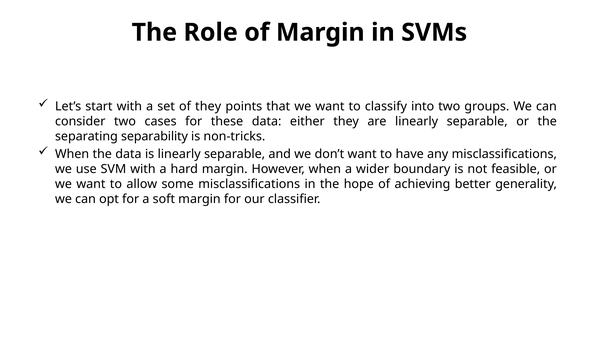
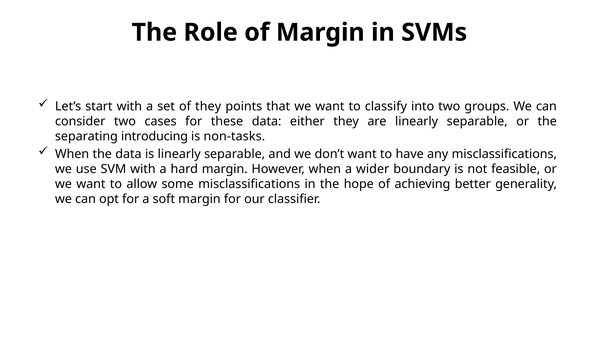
separability: separability -> introducing
non-tricks: non-tricks -> non-tasks
